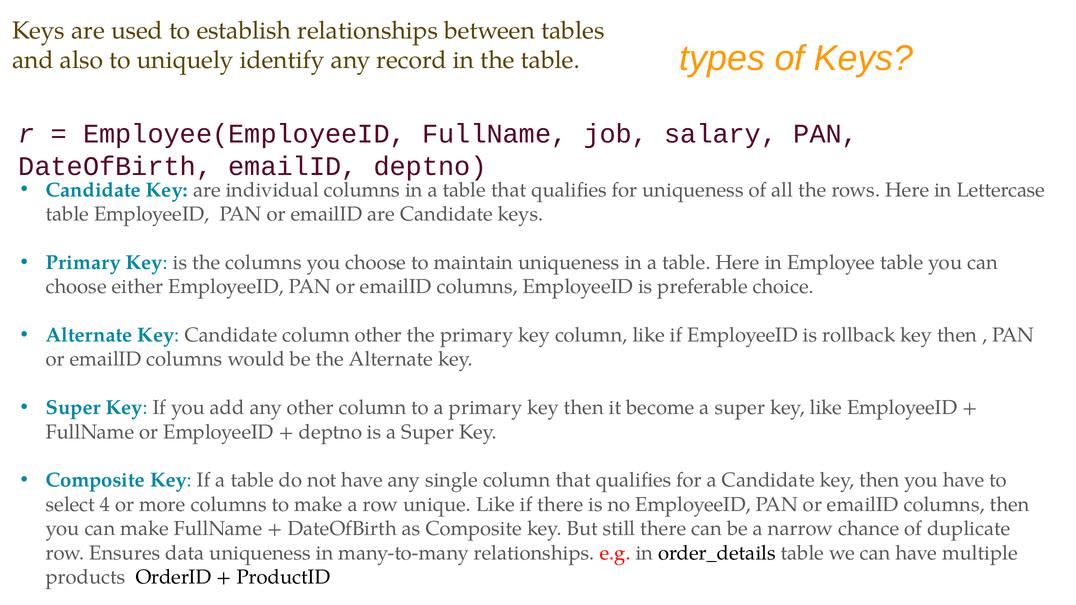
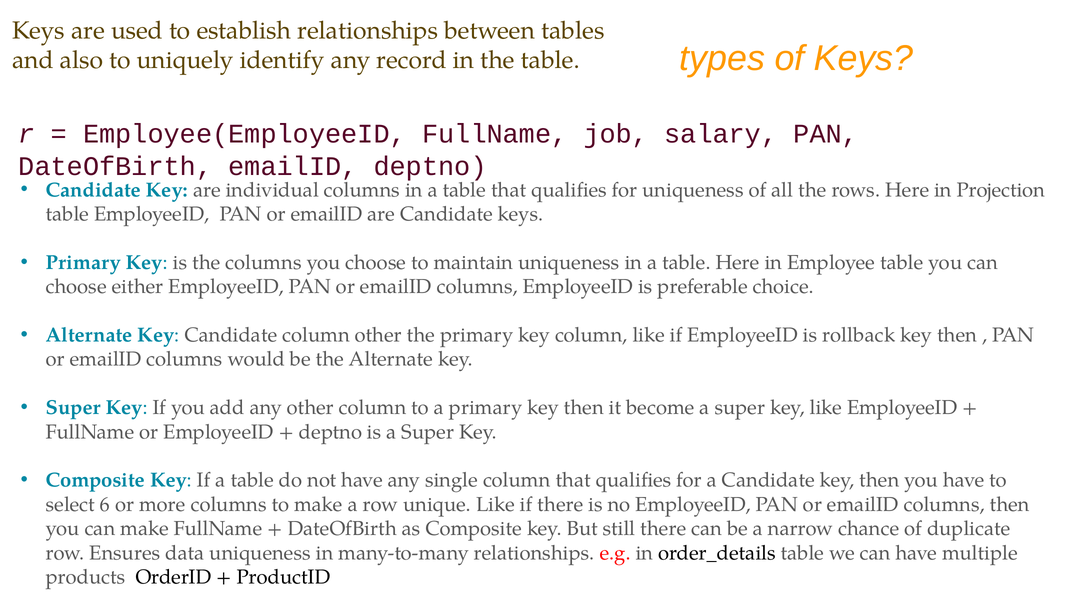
Lettercase: Lettercase -> Projection
4: 4 -> 6
